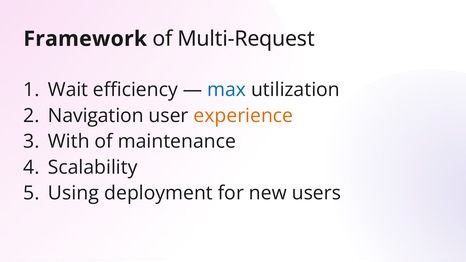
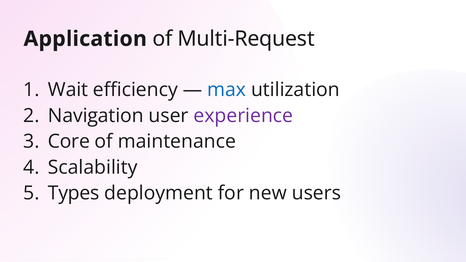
Framework: Framework -> Application
experience colour: orange -> purple
With: With -> Core
Using: Using -> Types
